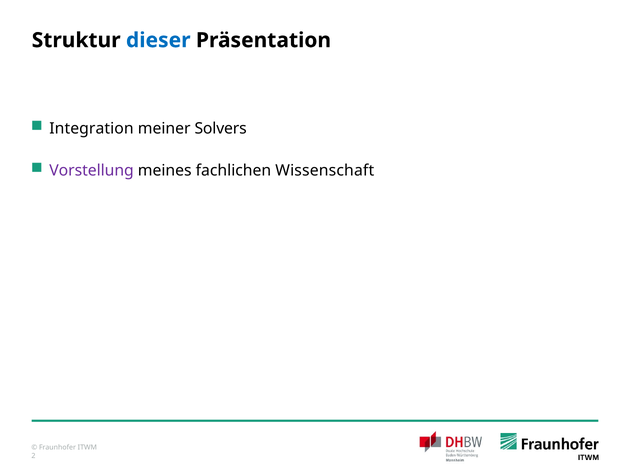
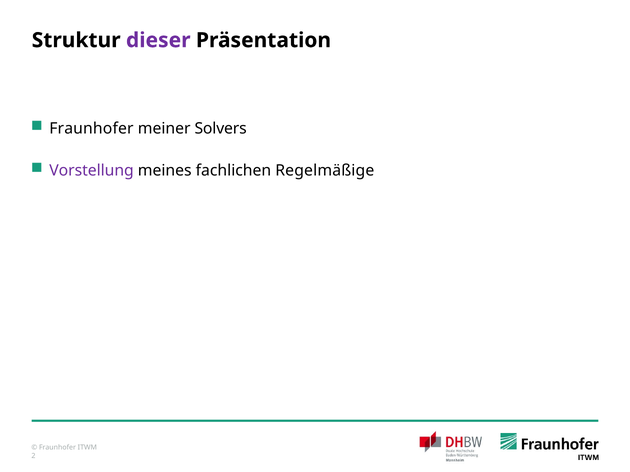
dieser colour: blue -> purple
Integration at (91, 129): Integration -> Fraunhofer
Wissenschaft: Wissenschaft -> Regelmäßige
